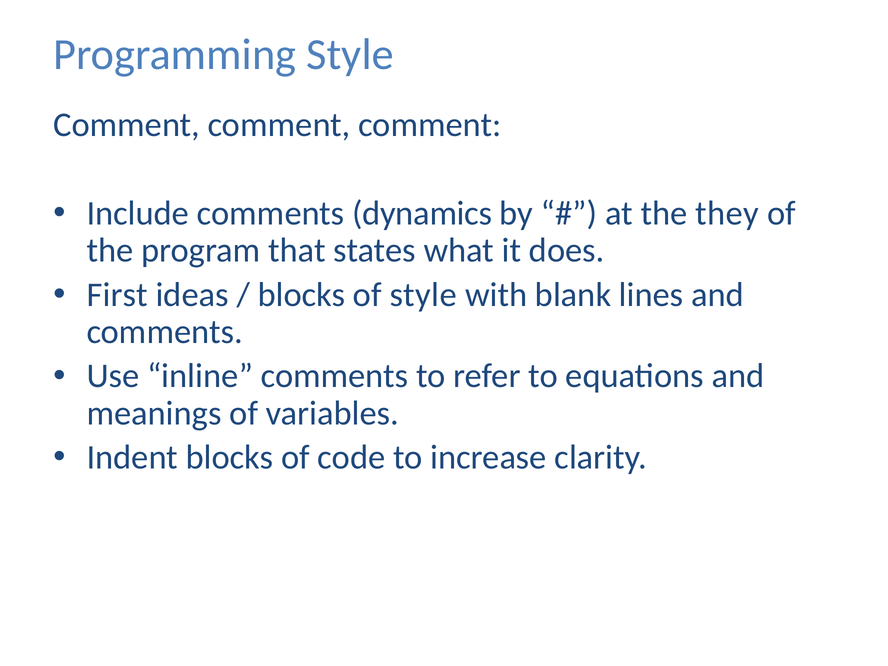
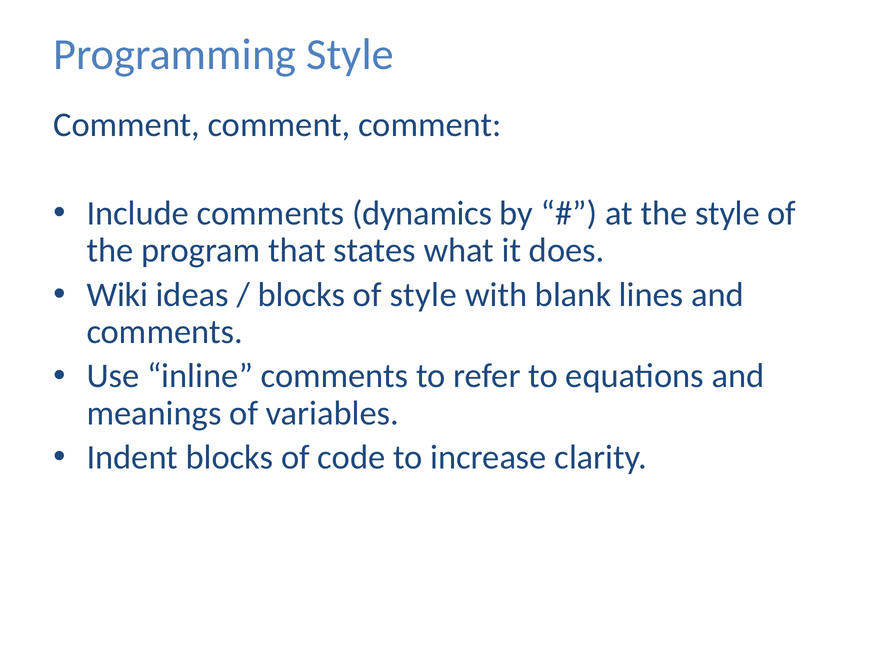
the they: they -> style
First: First -> Wiki
